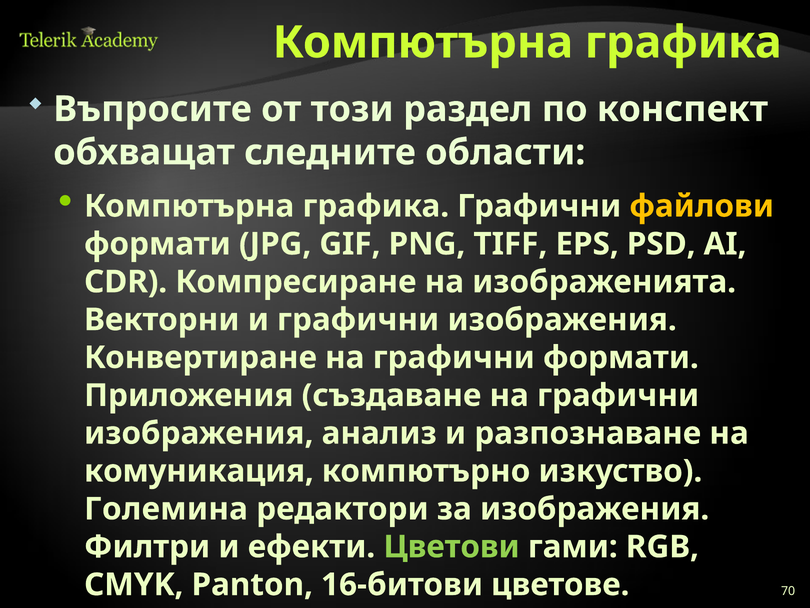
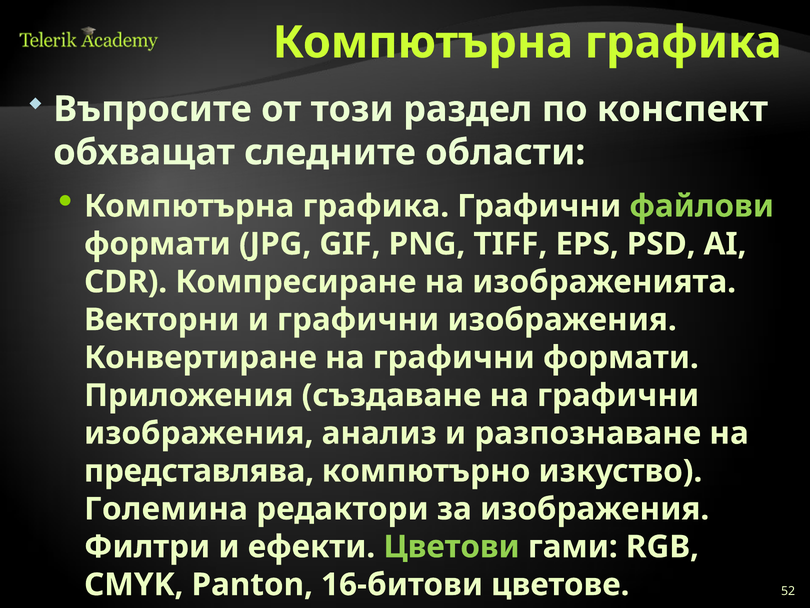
файлови colour: yellow -> light green
комуникация: комуникация -> представлява
70: 70 -> 52
